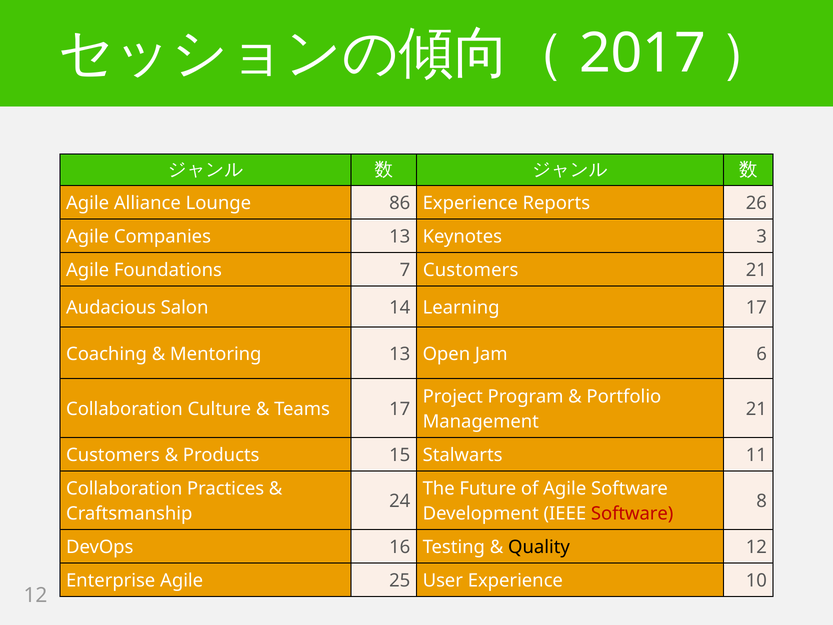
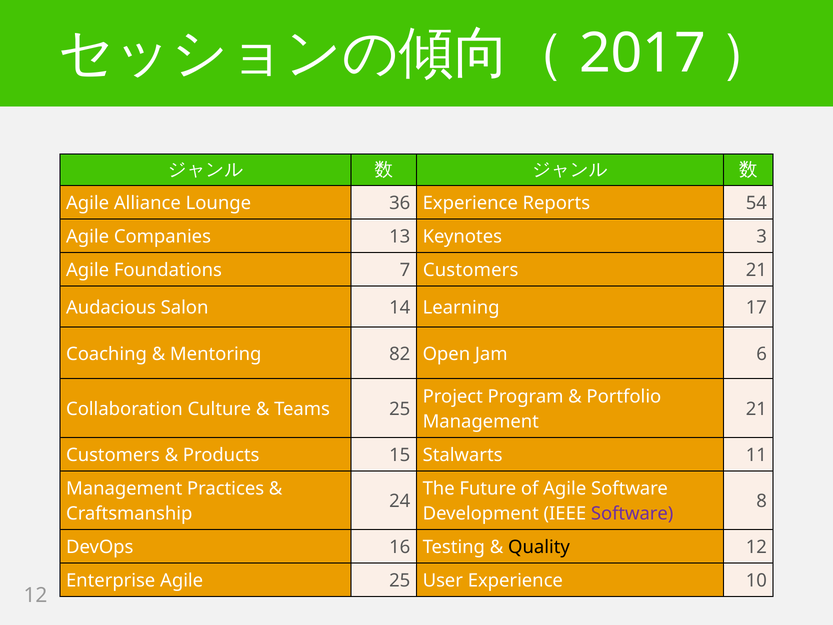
86: 86 -> 36
26: 26 -> 54
Mentoring 13: 13 -> 82
Teams 17: 17 -> 25
Collaboration at (124, 488): Collaboration -> Management
Software at (632, 513) colour: red -> purple
